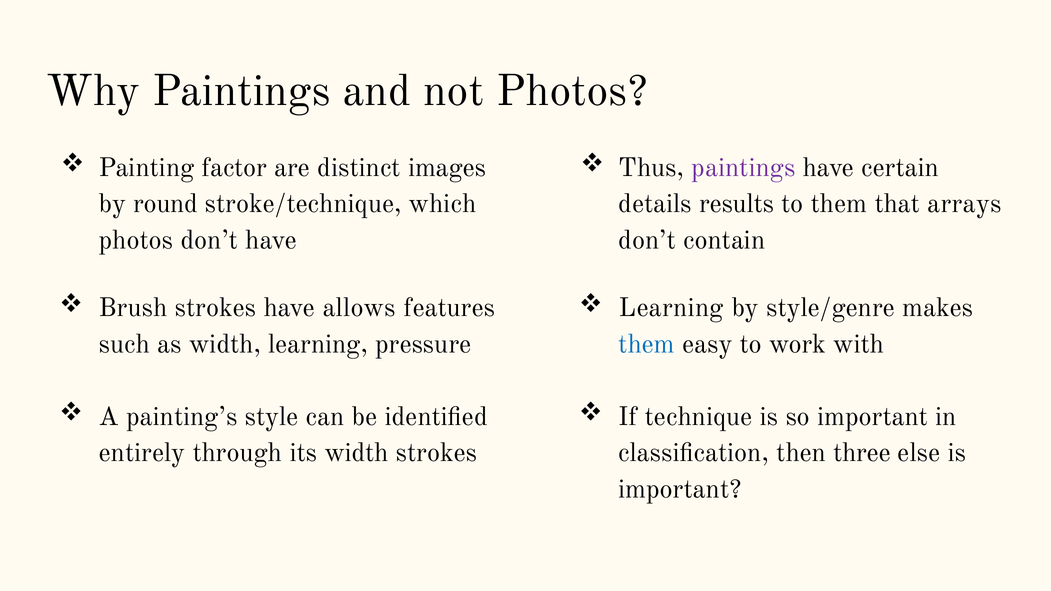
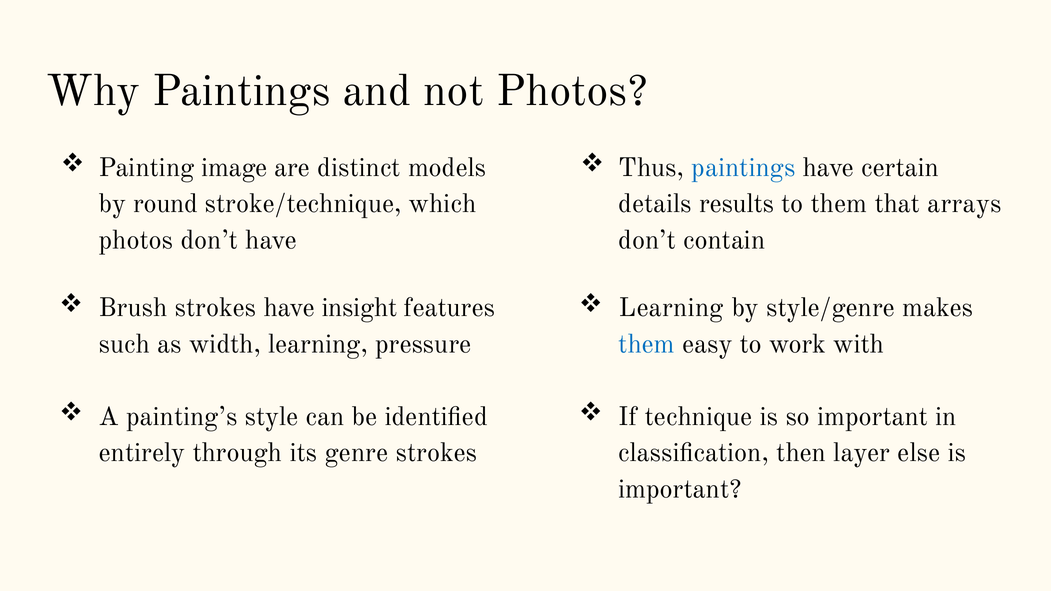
factor: factor -> image
images: images -> models
paintings at (743, 168) colour: purple -> blue
allows: allows -> insight
its width: width -> genre
three: three -> layer
